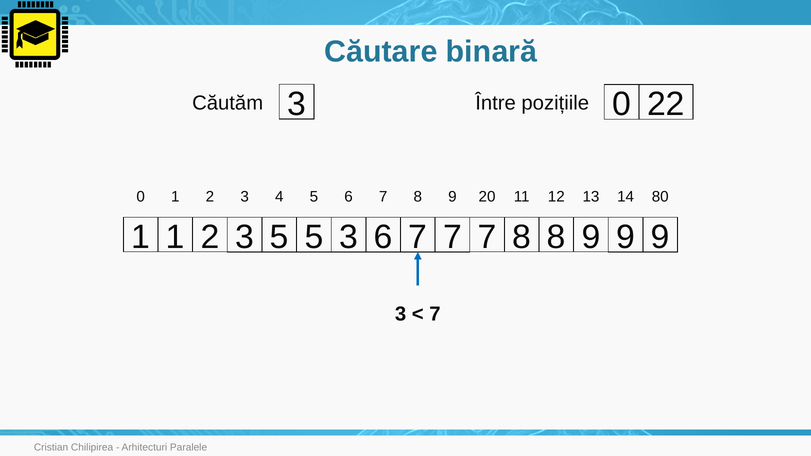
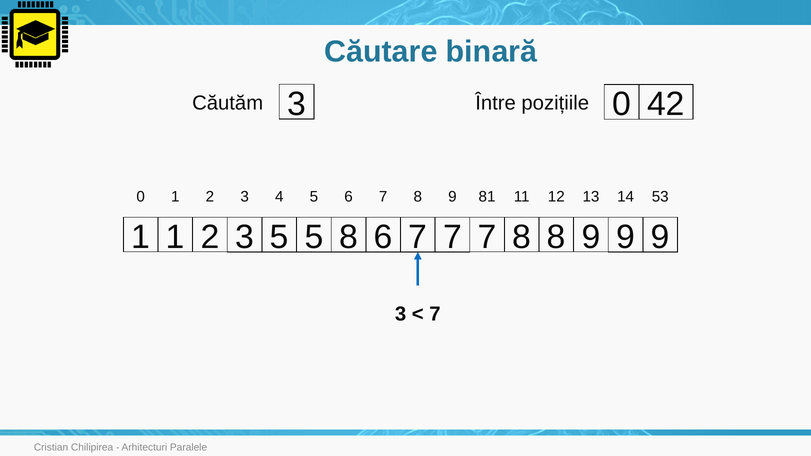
22: 22 -> 42
20: 20 -> 81
80: 80 -> 53
5 3: 3 -> 8
